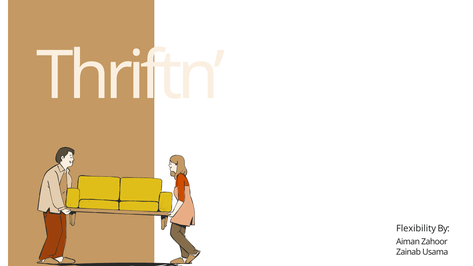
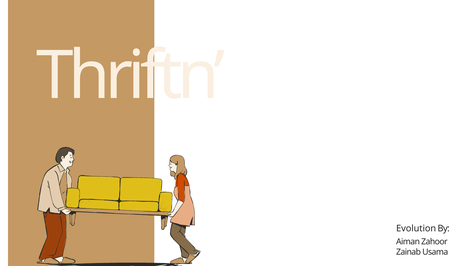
Flexibility: Flexibility -> Evolution
